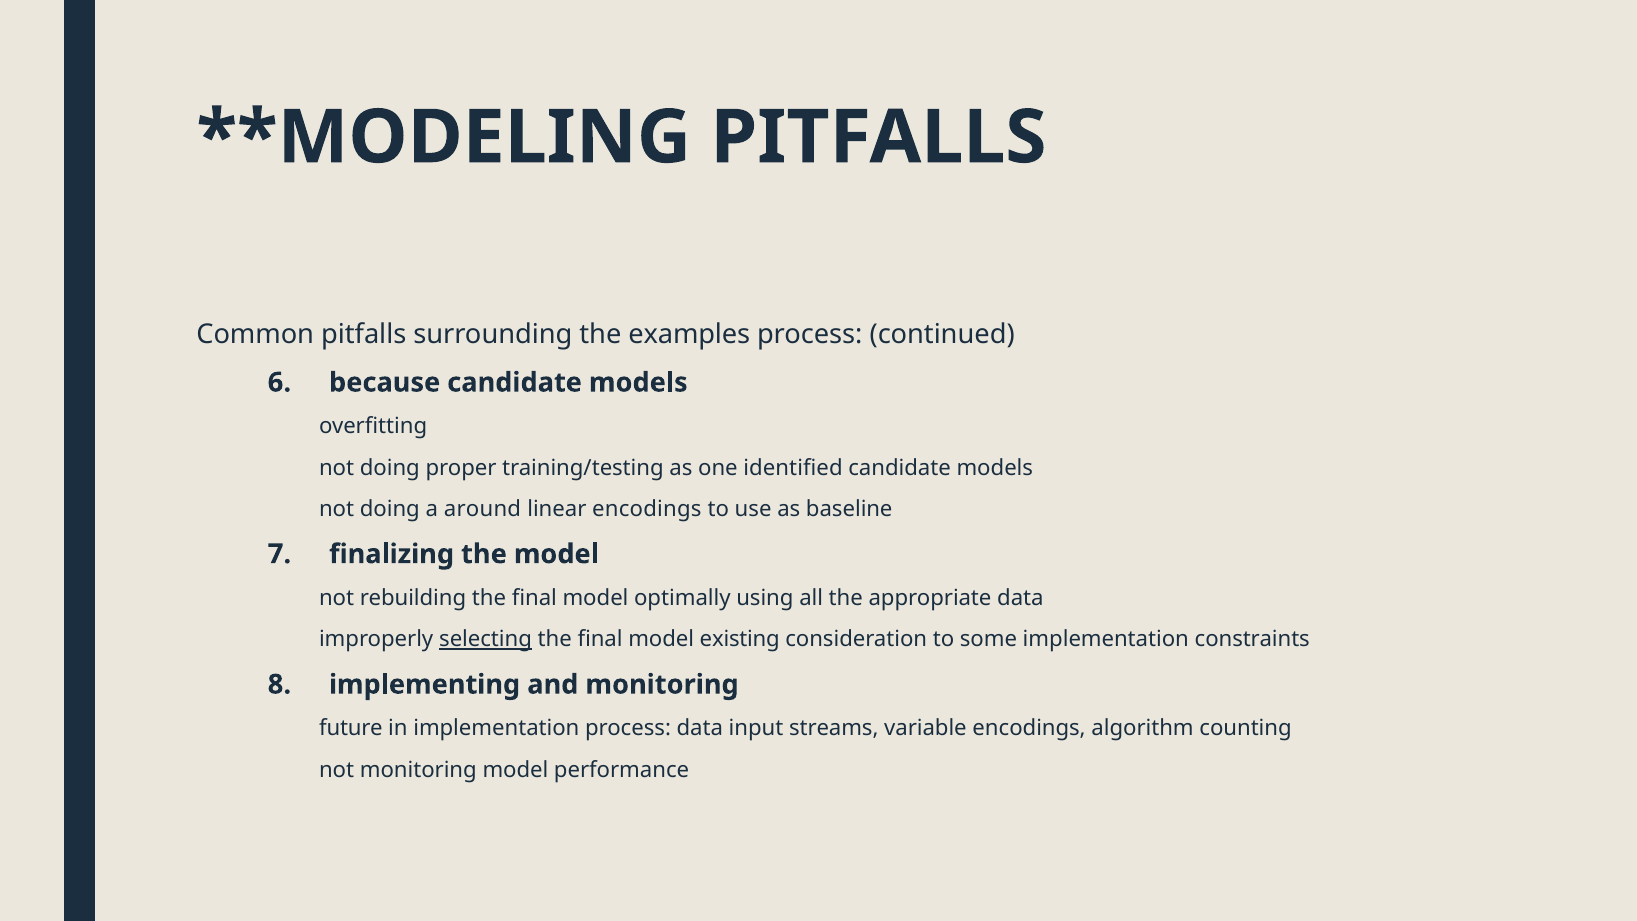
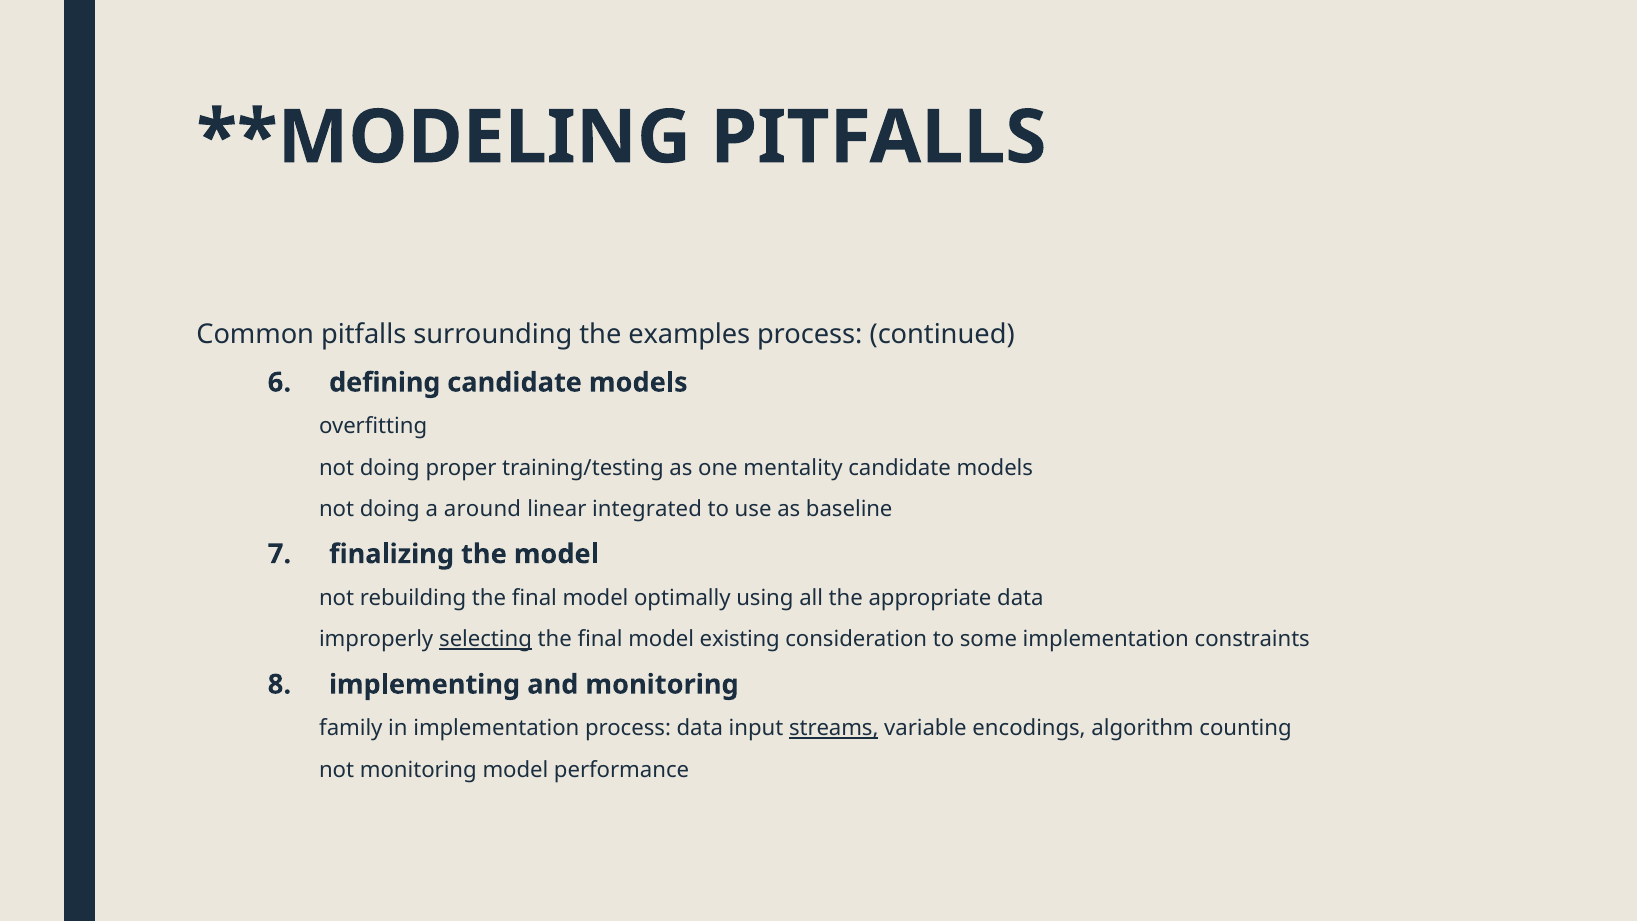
because: because -> defining
identified: identified -> mentality
linear encodings: encodings -> integrated
future: future -> family
streams underline: none -> present
